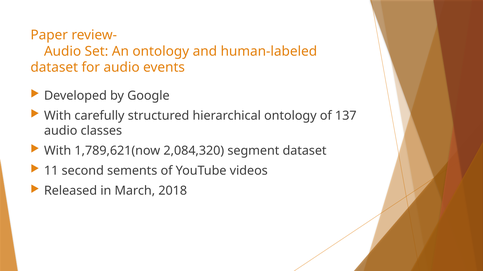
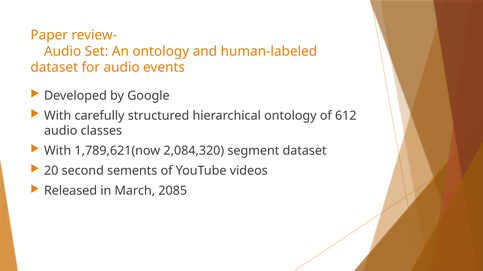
137: 137 -> 612
11: 11 -> 20
2018: 2018 -> 2085
